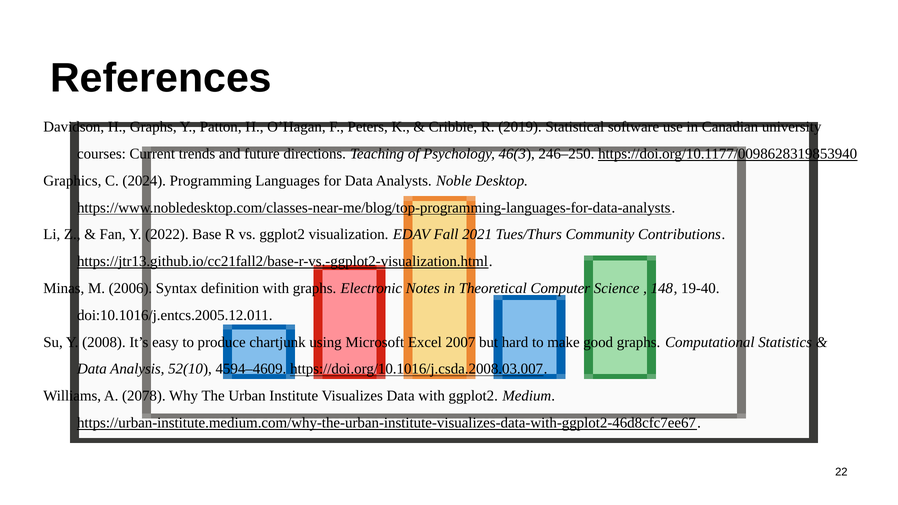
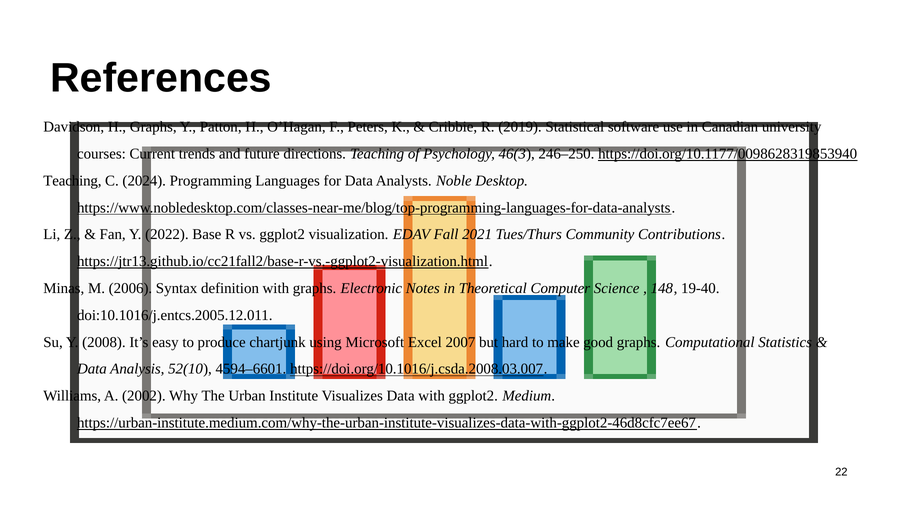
Graphics at (72, 181): Graphics -> Teaching
4594–4609: 4594–4609 -> 4594–6601
2078: 2078 -> 2002
